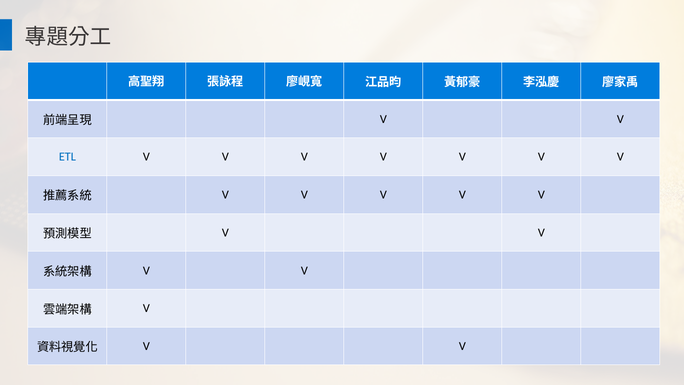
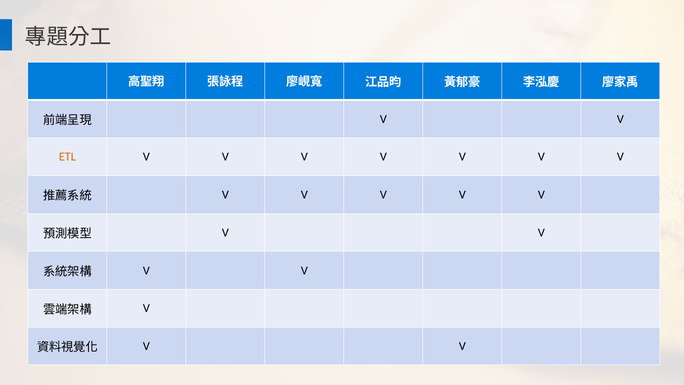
ETL colour: blue -> orange
